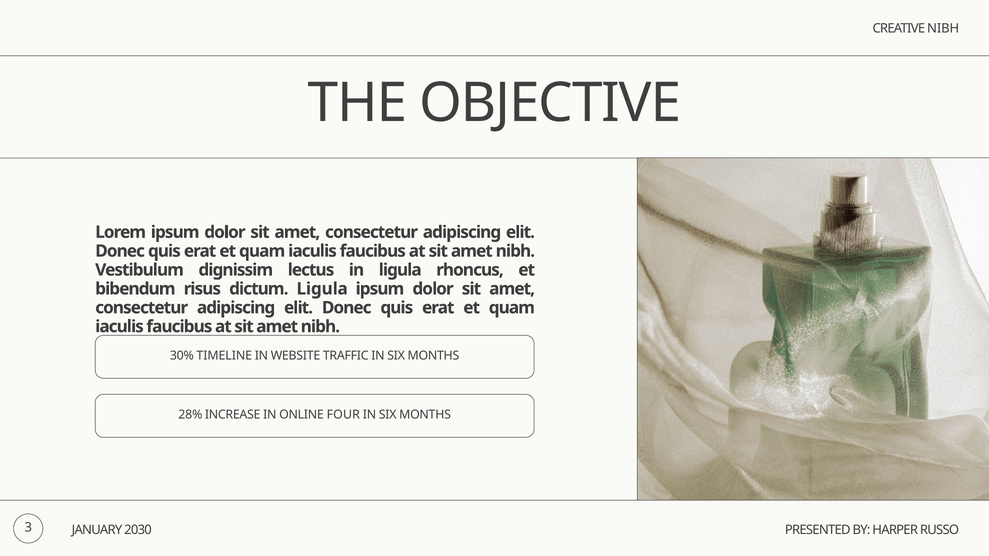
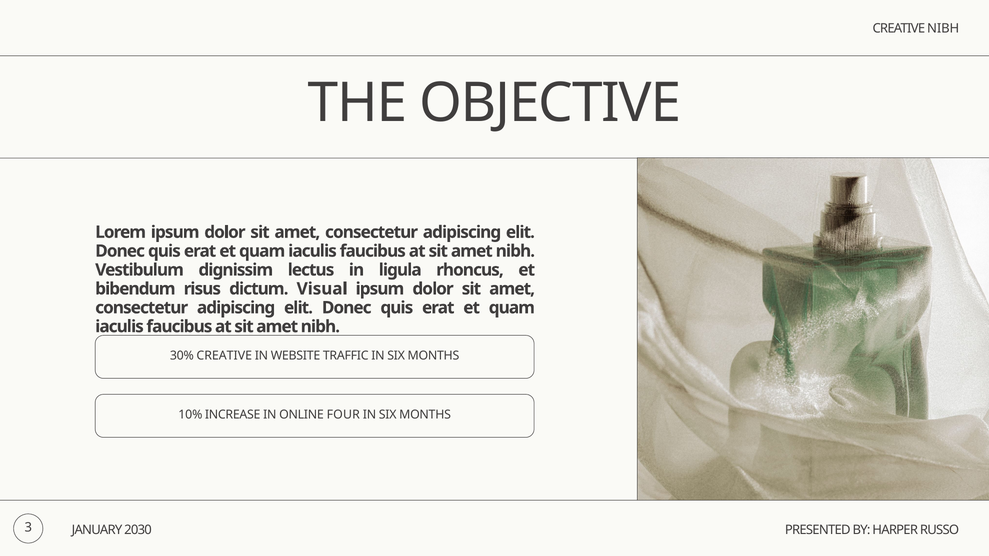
dictum Ligula: Ligula -> Visual
30% TIMELINE: TIMELINE -> CREATIVE
28%: 28% -> 10%
